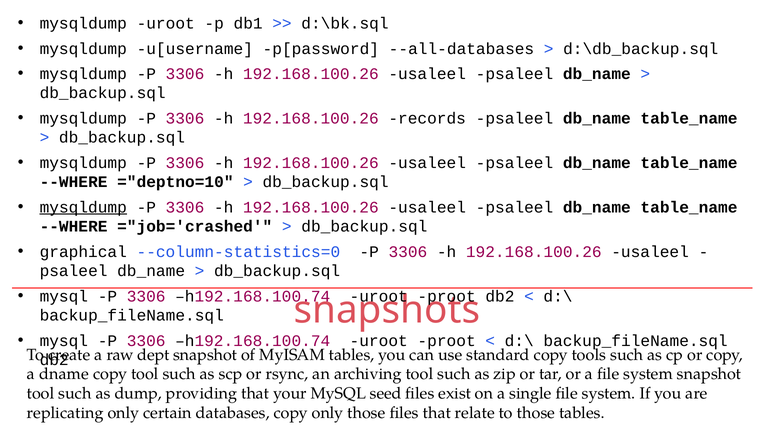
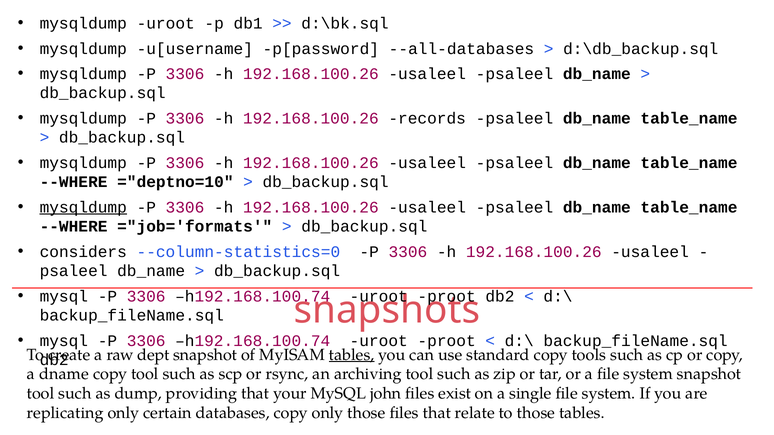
="job='crashed: ="job='crashed -> ="job='formats
graphical: graphical -> considers
tables at (352, 355) underline: none -> present
seed: seed -> john
